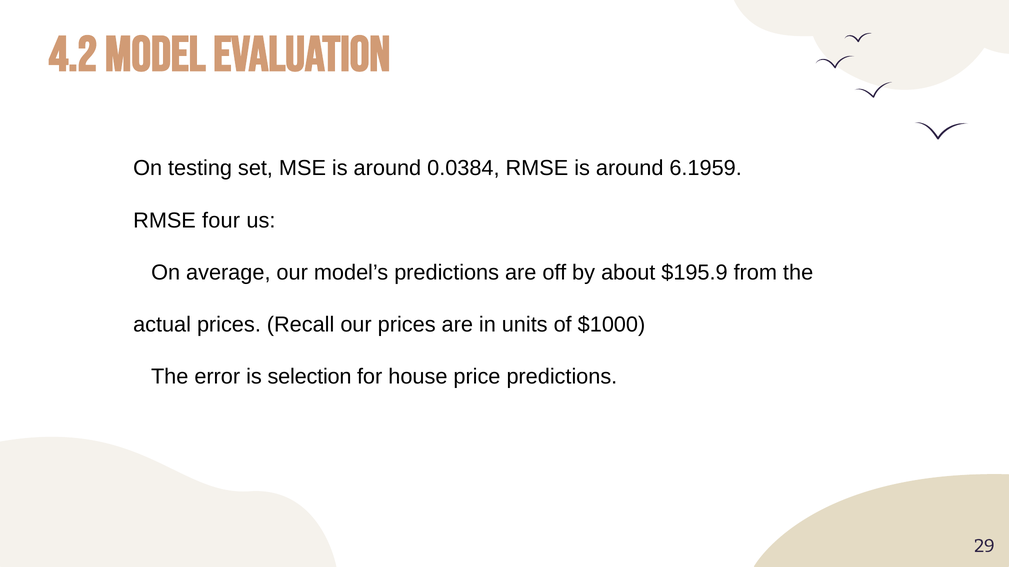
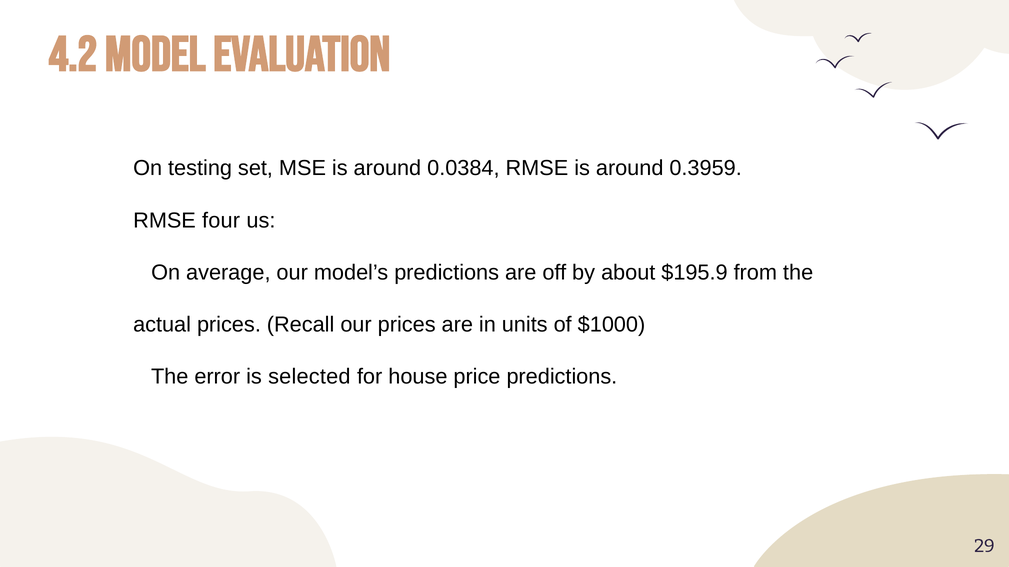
6.1959: 6.1959 -> 0.3959
selection: selection -> selected
